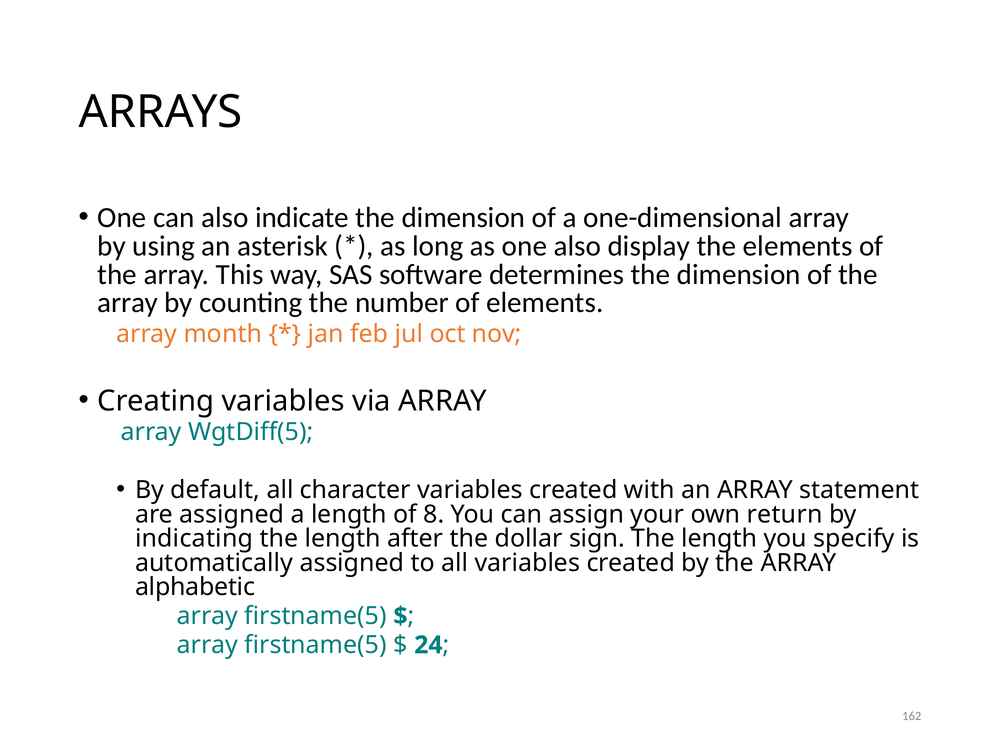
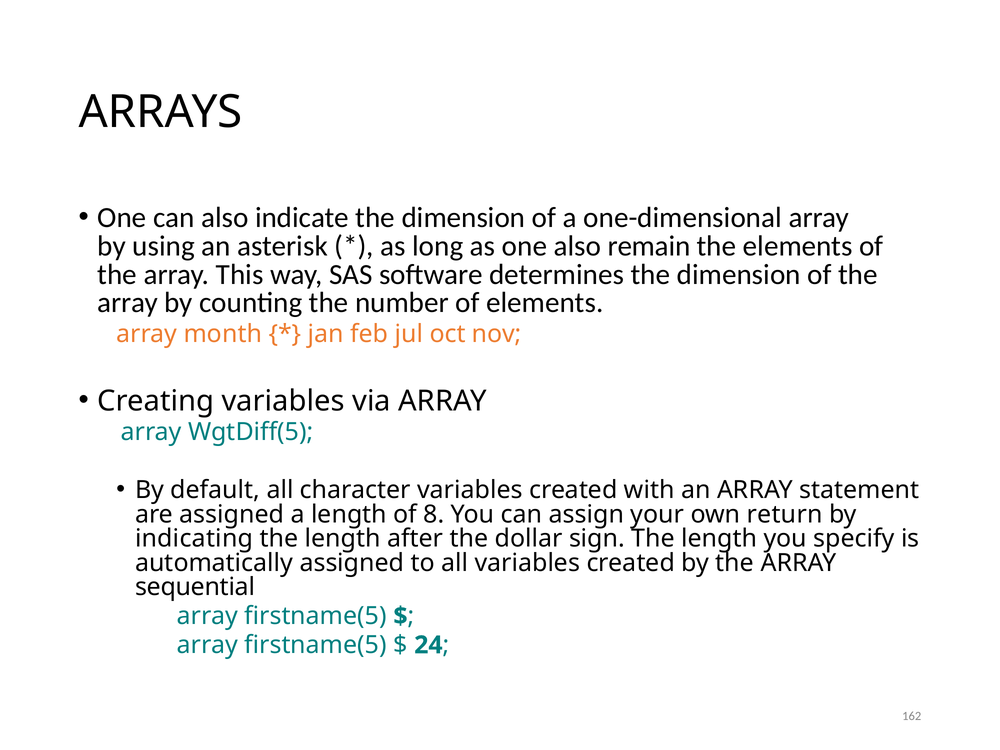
display: display -> remain
alphabetic: alphabetic -> sequential
